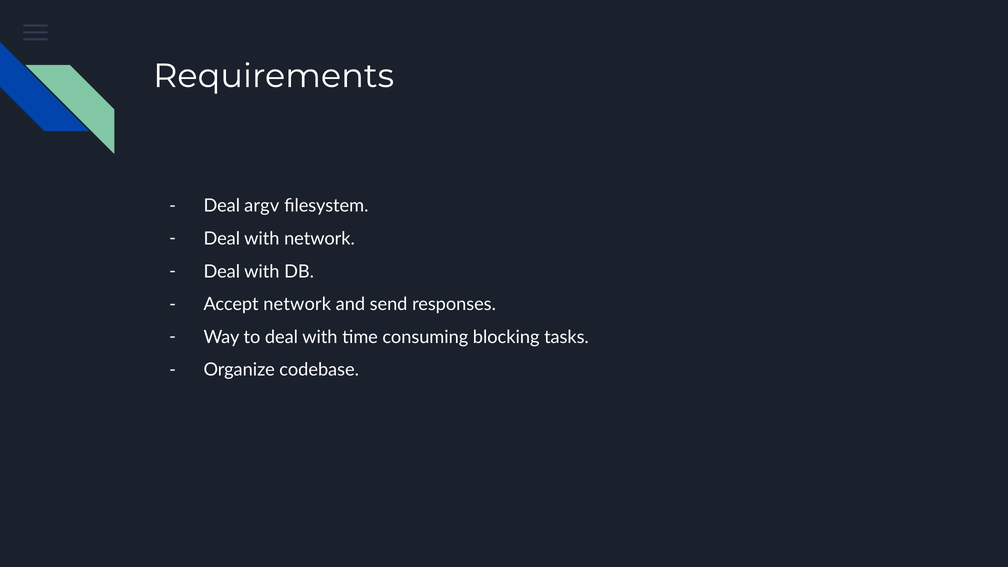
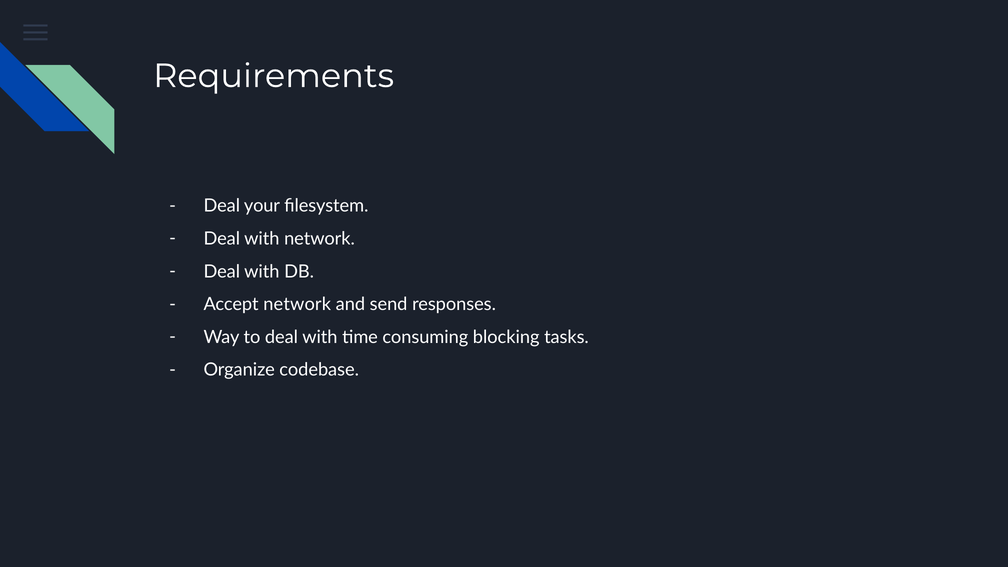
argv: argv -> your
